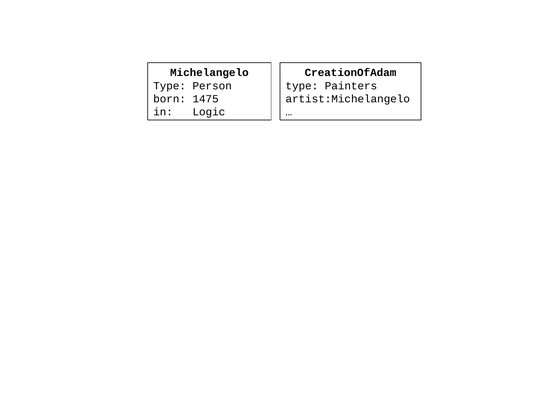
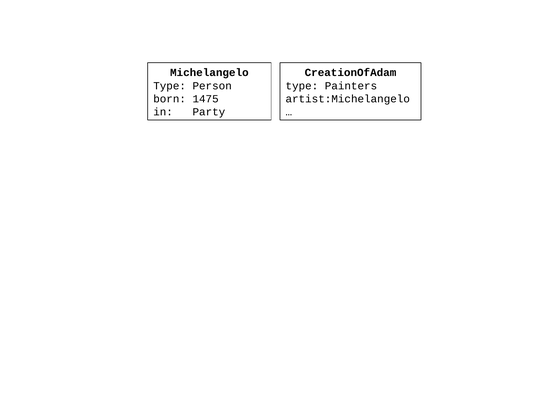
Logic: Logic -> Party
